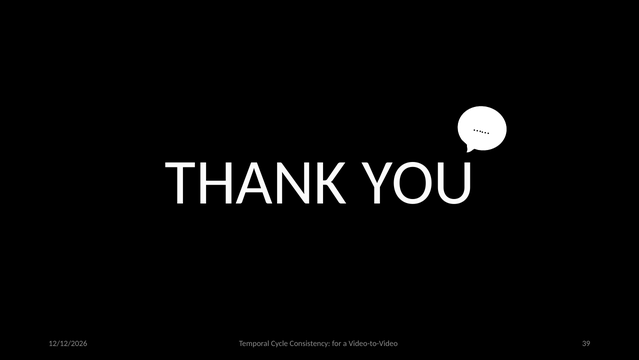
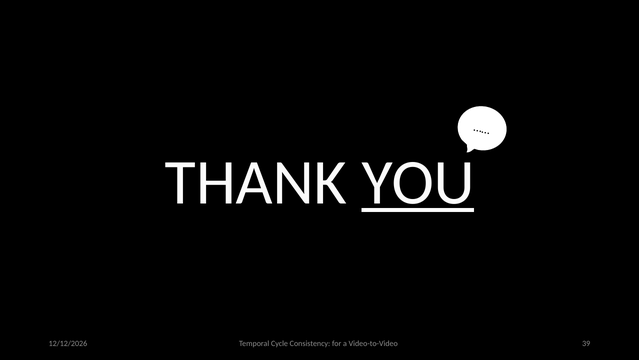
YOU underline: none -> present
